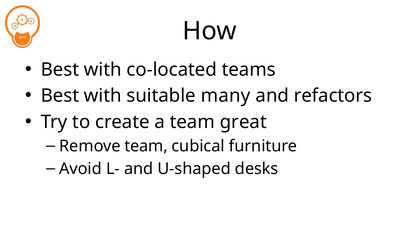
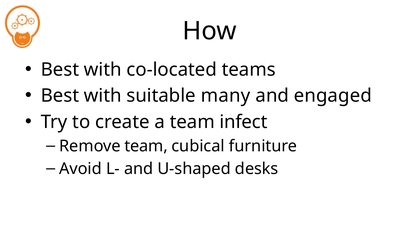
refactors: refactors -> engaged
great: great -> infect
